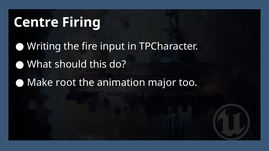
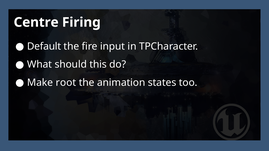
Writing: Writing -> Default
major: major -> states
